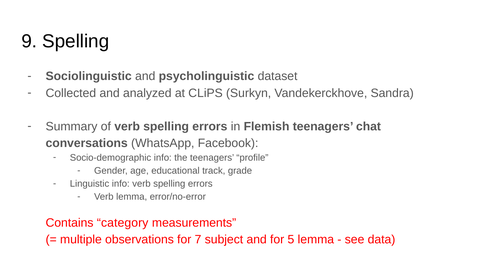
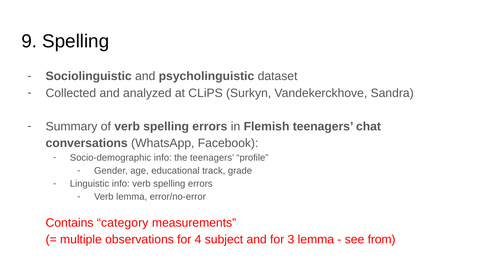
7: 7 -> 4
5: 5 -> 3
data: data -> from
